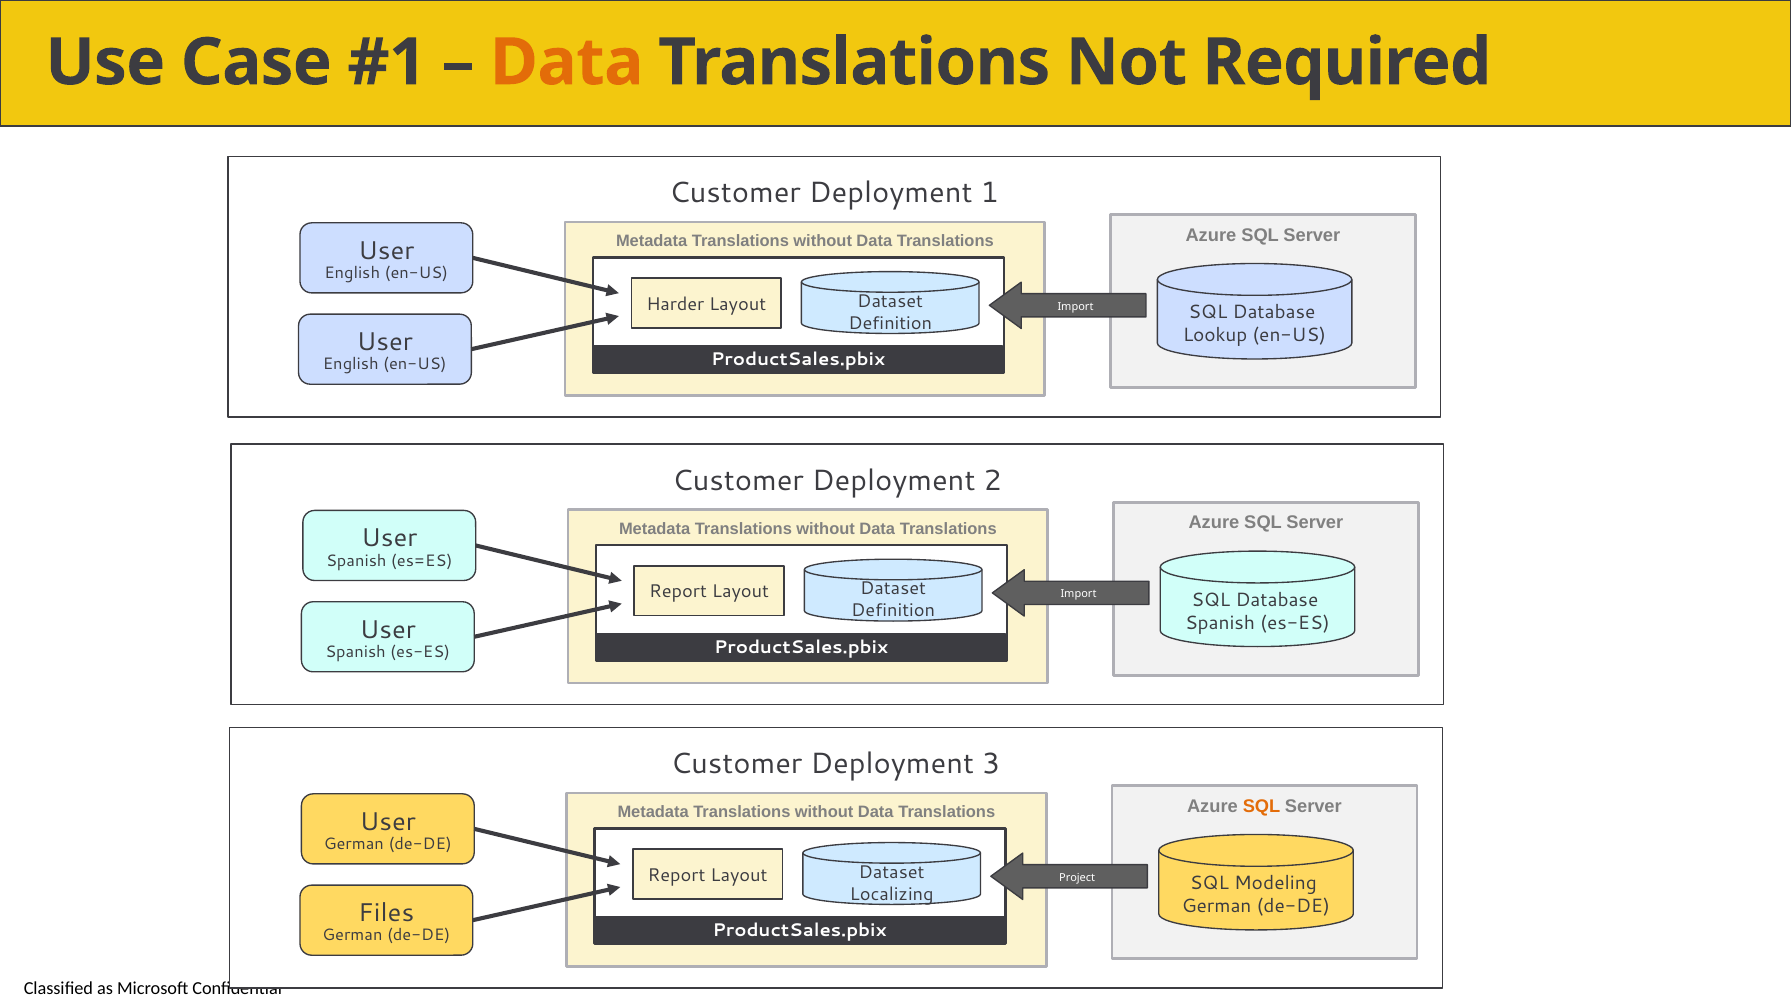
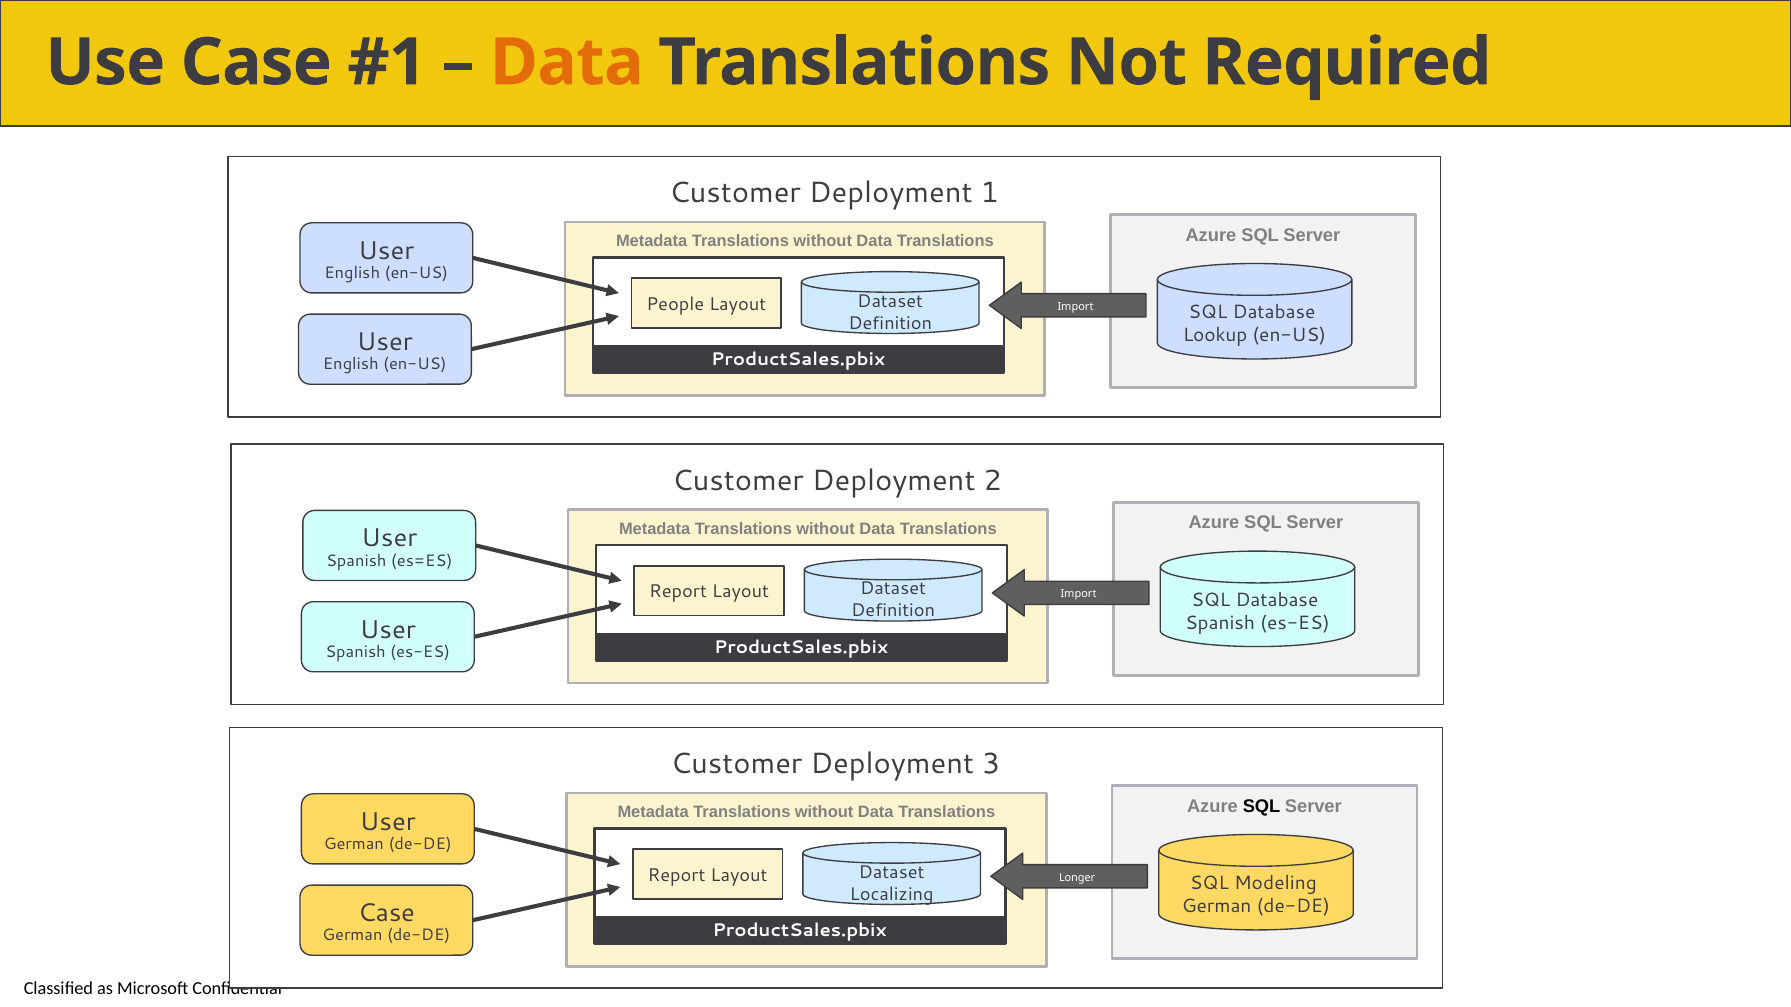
Harder: Harder -> People
SQL at (1262, 806) colour: orange -> black
Project: Project -> Longer
Files at (386, 913): Files -> Case
